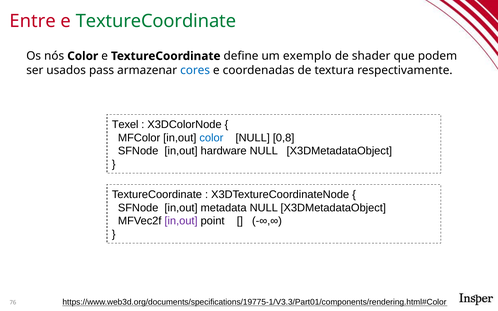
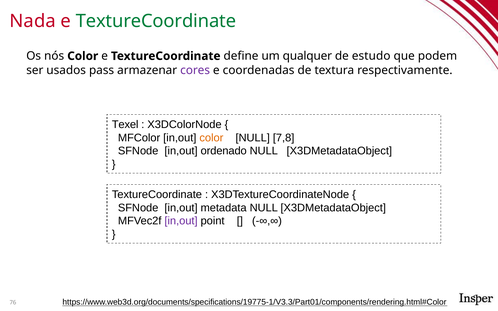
Entre: Entre -> Nada
exemplo: exemplo -> qualquer
shader: shader -> estudo
cores colour: blue -> purple
color at (211, 138) colour: blue -> orange
0,8: 0,8 -> 7,8
hardware: hardware -> ordenado
